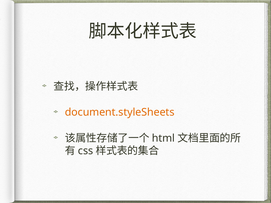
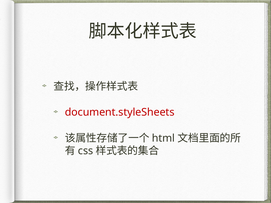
document.styleSheets colour: orange -> red
